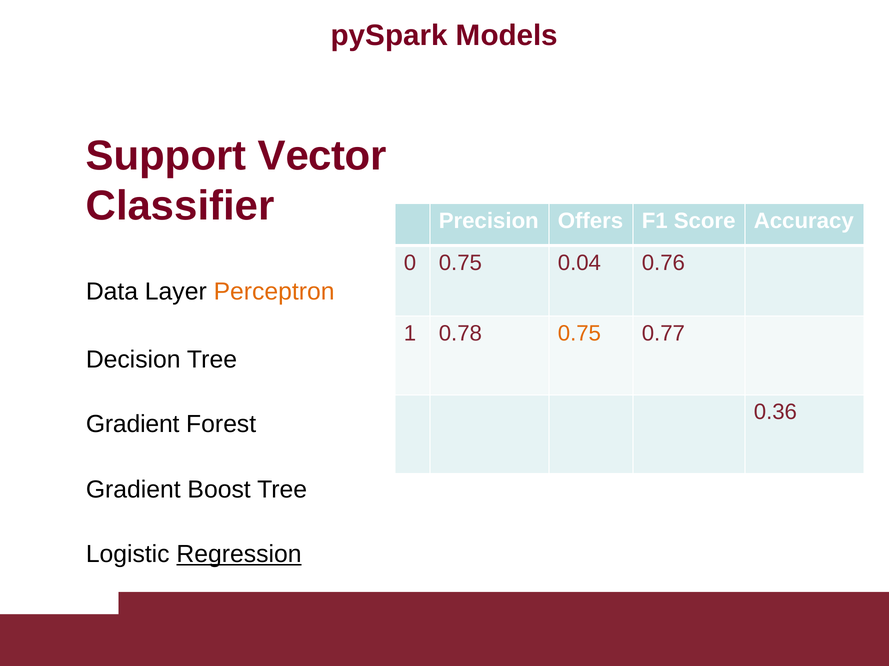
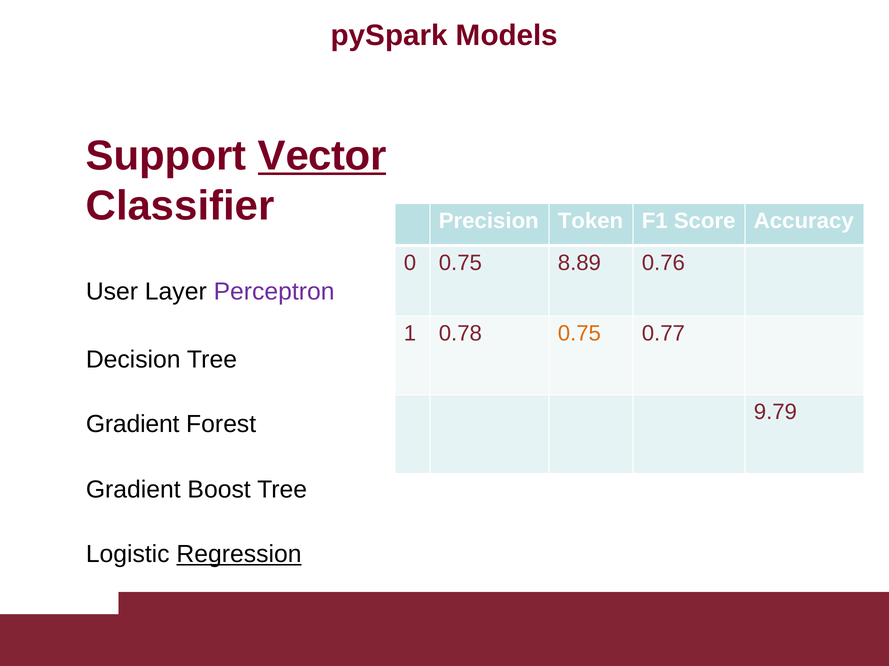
Vector underline: none -> present
Offers: Offers -> Token
0.04: 0.04 -> 8.89
Data: Data -> User
Perceptron colour: orange -> purple
0.36: 0.36 -> 9.79
